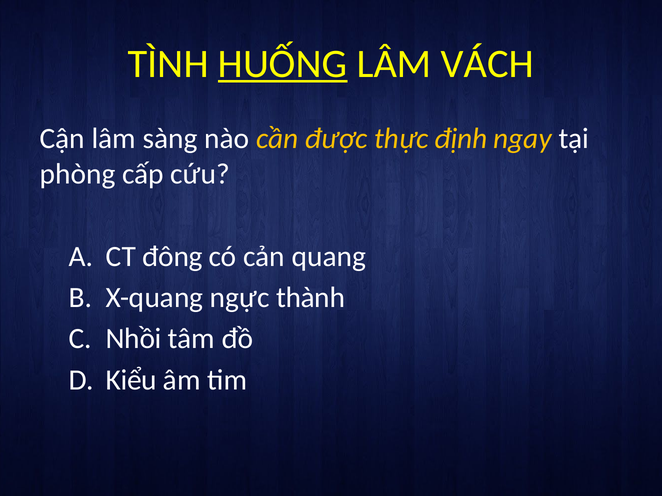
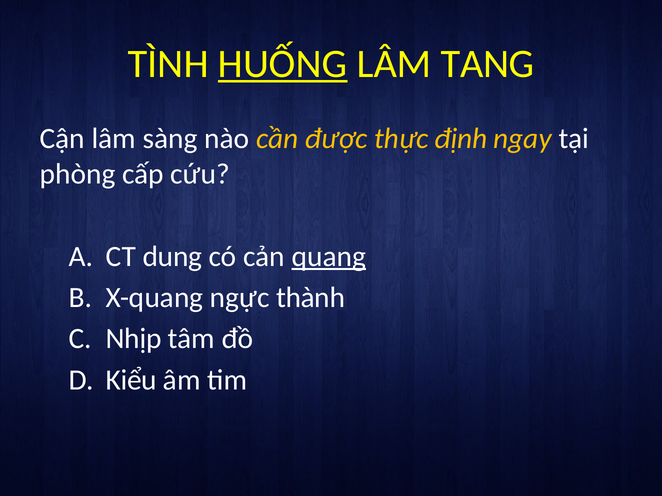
VÁCH: VÁCH -> TANG
đông: đông -> dung
quang underline: none -> present
Nhồi: Nhồi -> Nhịp
